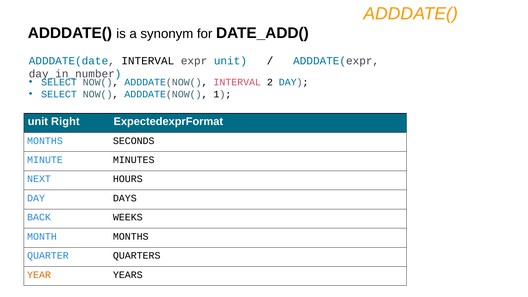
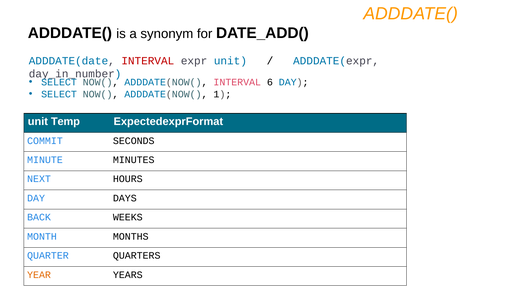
INTERVAL at (148, 61) colour: black -> red
2: 2 -> 6
Right: Right -> Temp
MONTHS at (45, 141): MONTHS -> COMMIT
